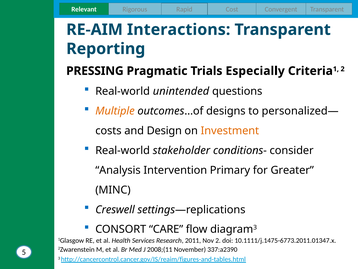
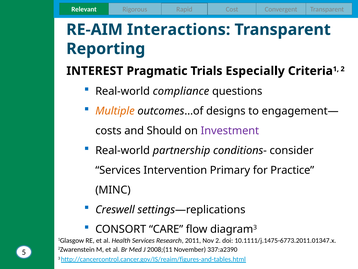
PRESSING: PRESSING -> INTEREST
unintended: unintended -> compliance
personalized—: personalized— -> engagement—
Design: Design -> Should
Investment colour: orange -> purple
stakeholder: stakeholder -> partnership
Analysis at (118, 170): Analysis -> Services
Greater: Greater -> Practice
